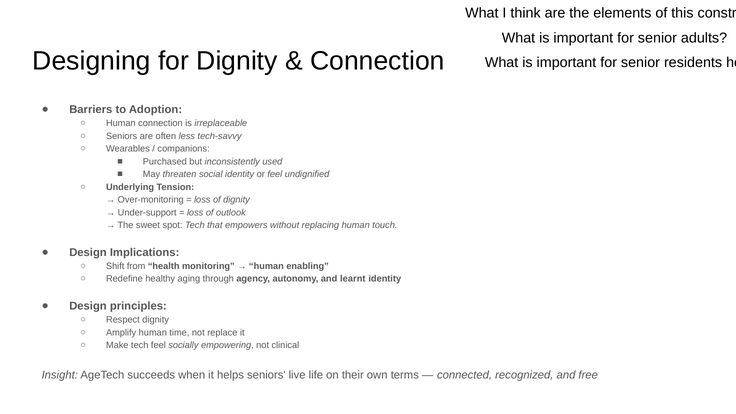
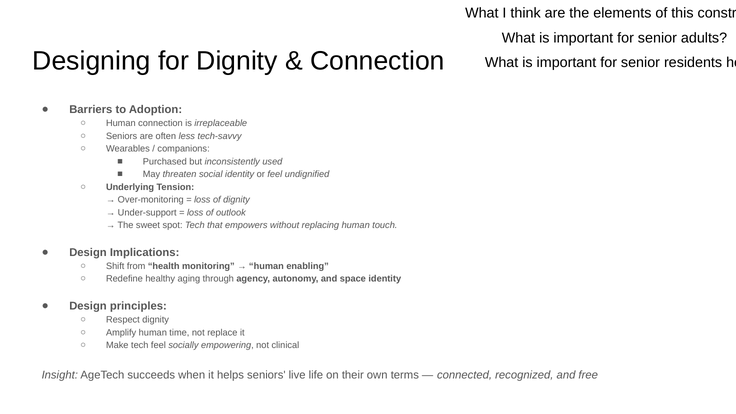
learnt: learnt -> space
